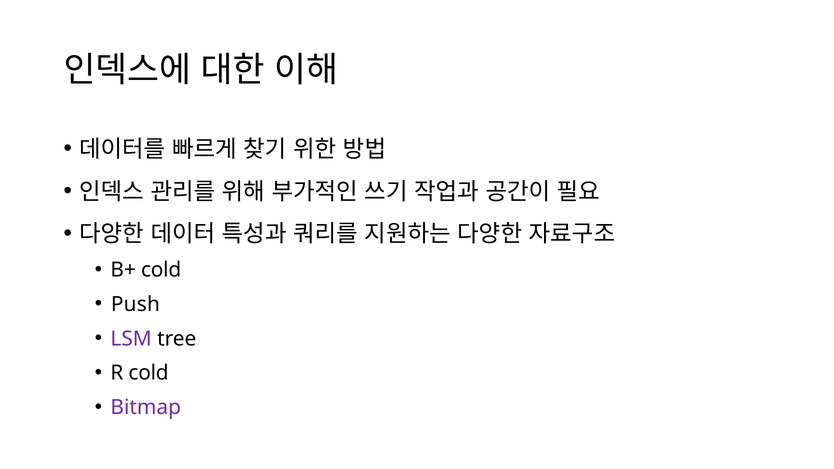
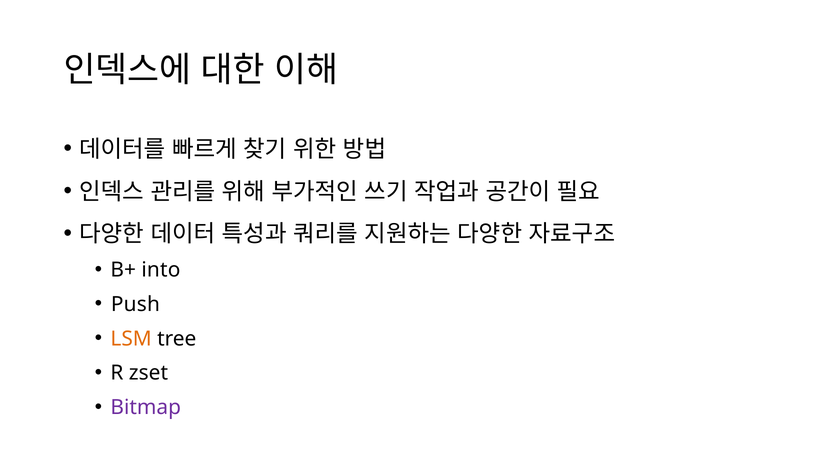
B+ cold: cold -> into
LSM colour: purple -> orange
R cold: cold -> zset
